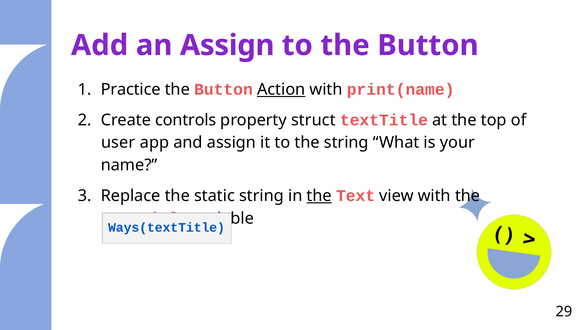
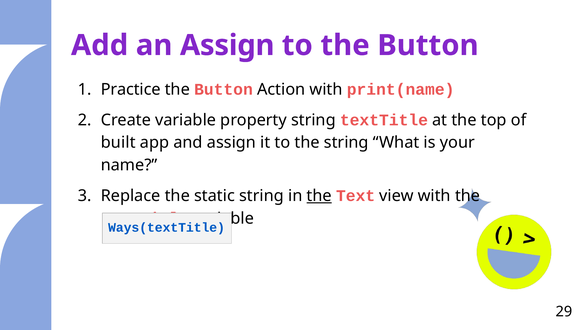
Action underline: present -> none
Create controls: controls -> variable
property struct: struct -> string
user: user -> built
